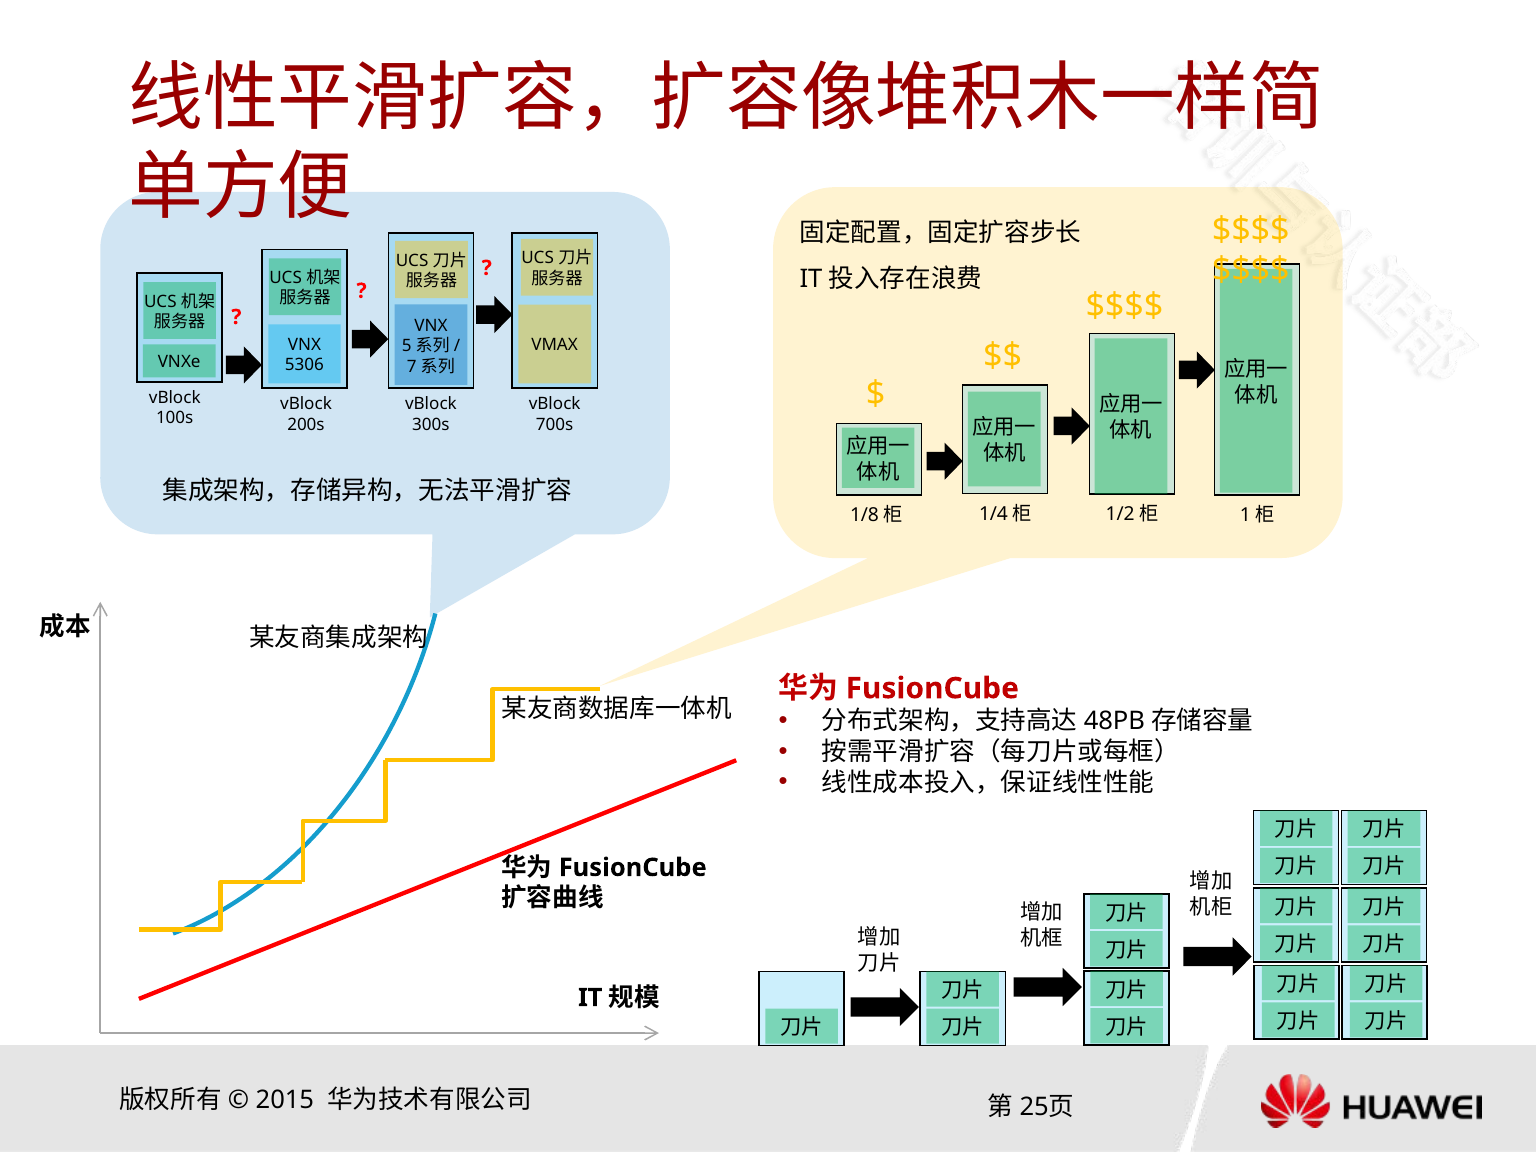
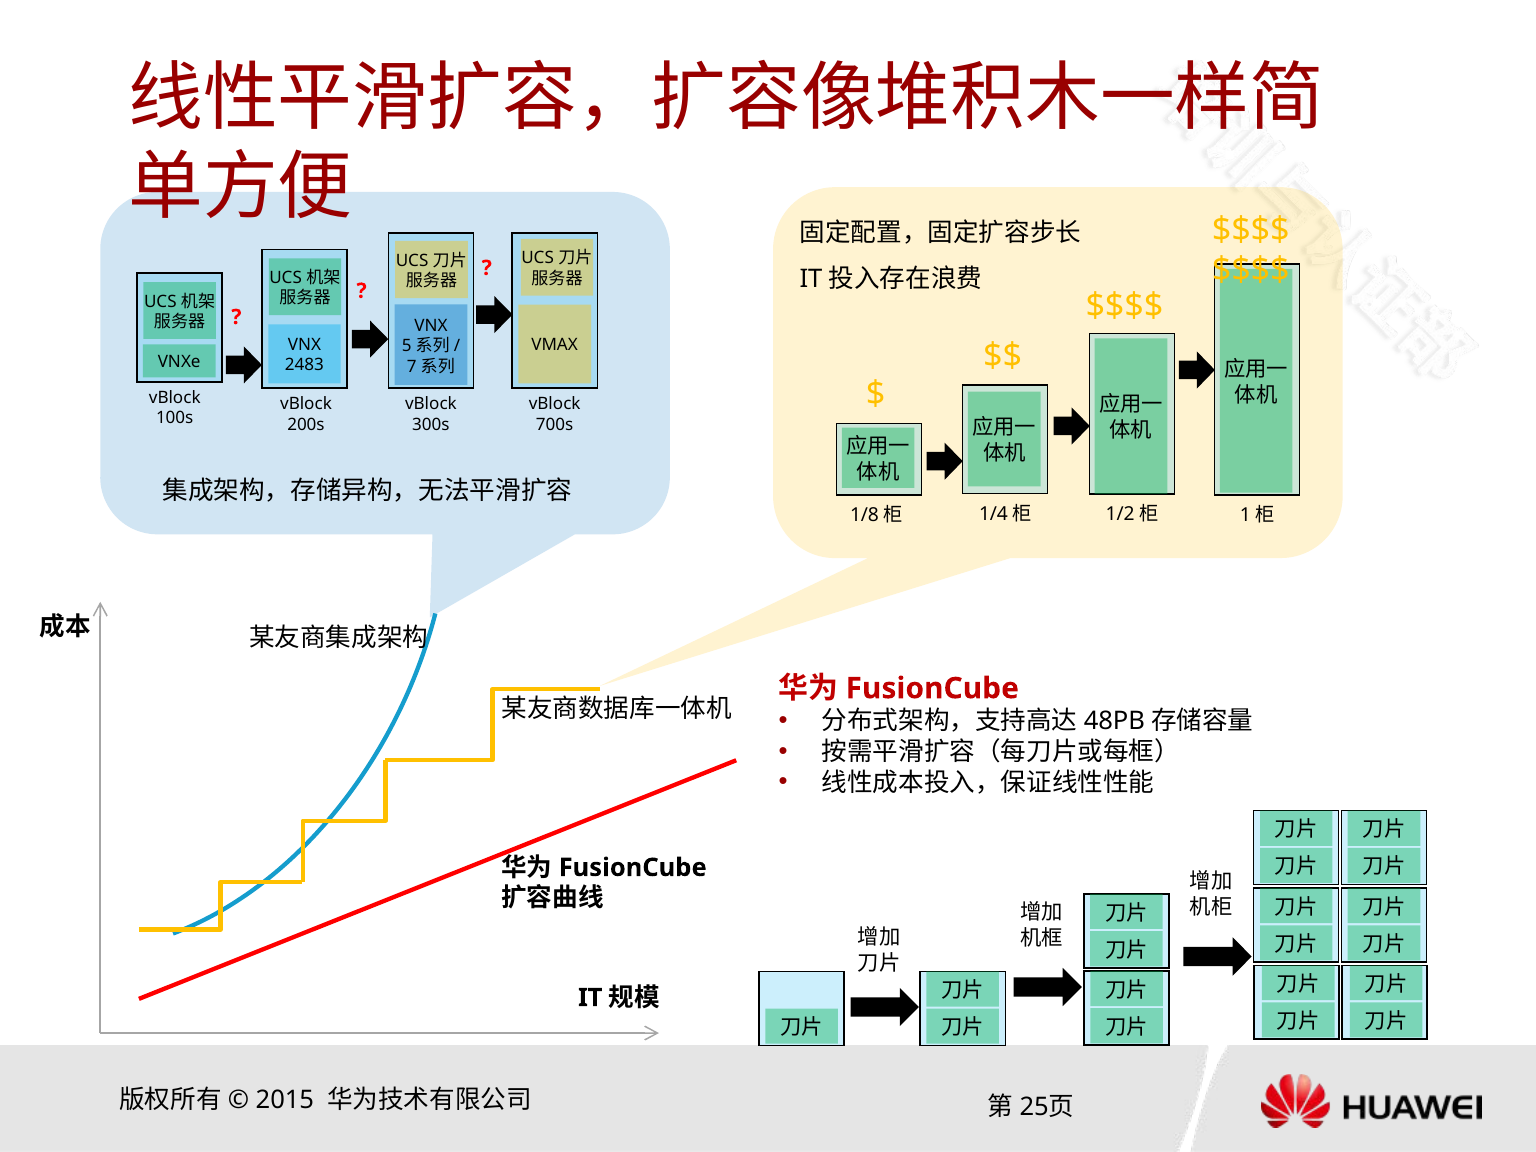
5306: 5306 -> 2483
